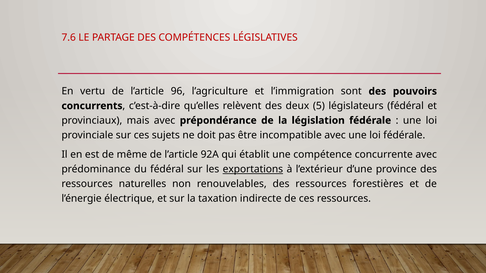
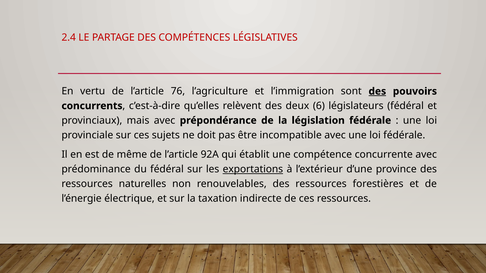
7.6: 7.6 -> 2.4
96: 96 -> 76
des at (377, 91) underline: none -> present
5: 5 -> 6
